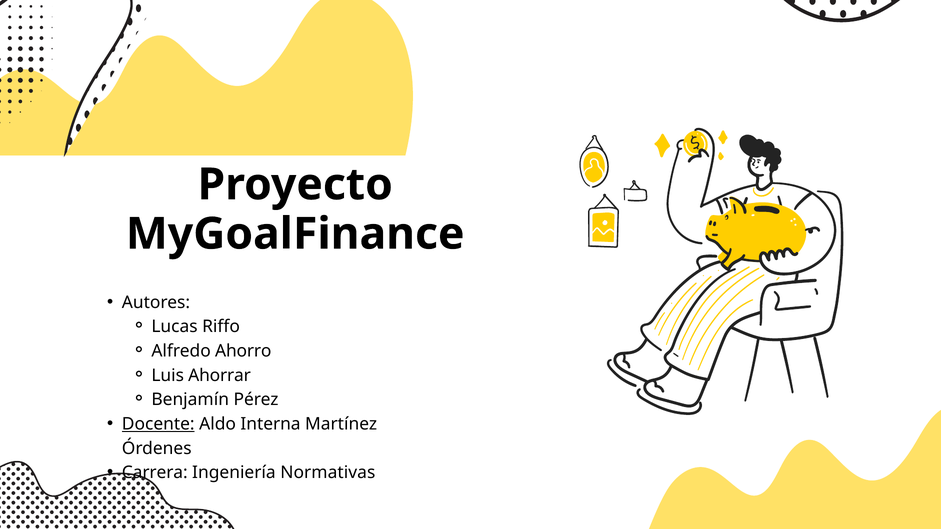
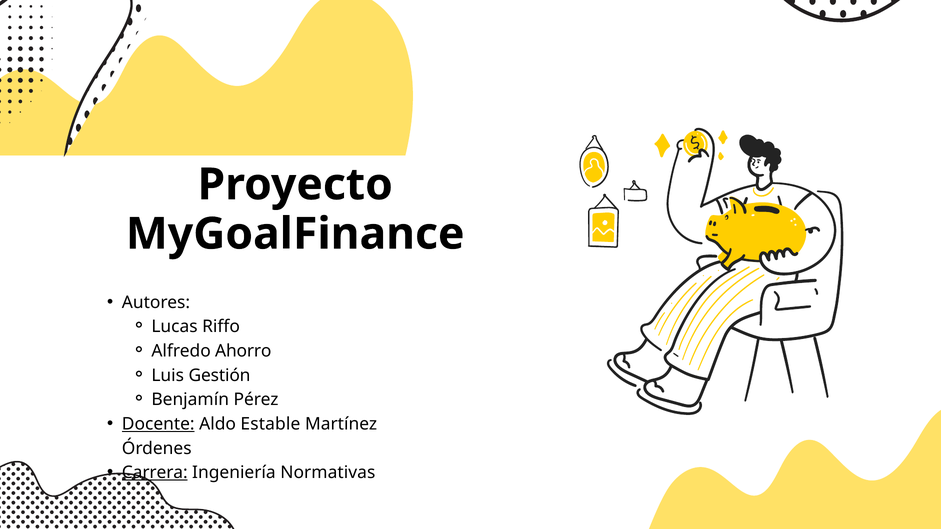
Ahorrar: Ahorrar -> Gestión
Interna: Interna -> Estable
Carrera underline: none -> present
